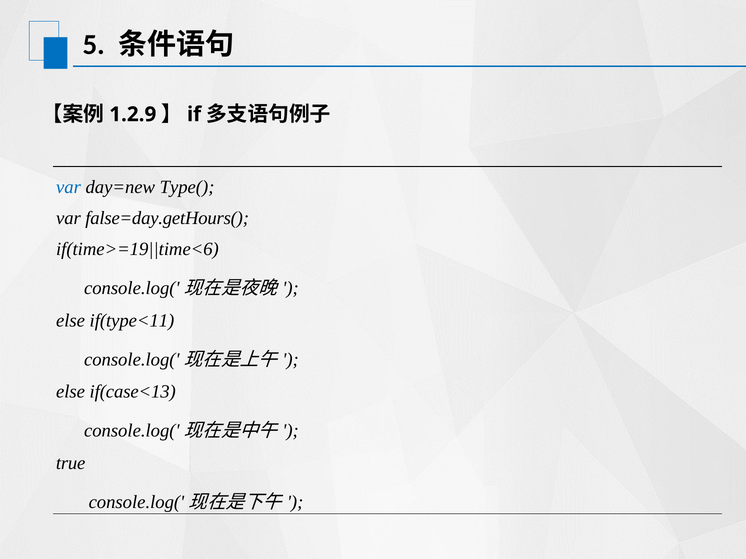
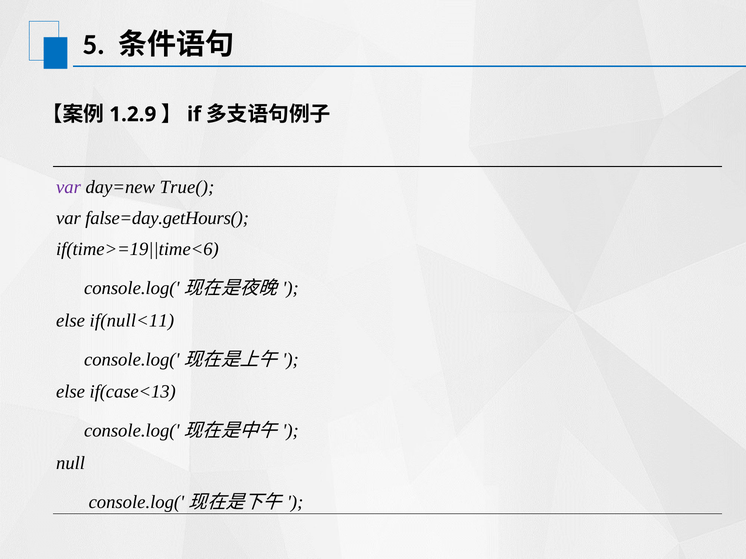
var at (68, 187) colour: blue -> purple
Type(: Type( -> True(
if(type<11: if(type<11 -> if(null<11
true: true -> null
